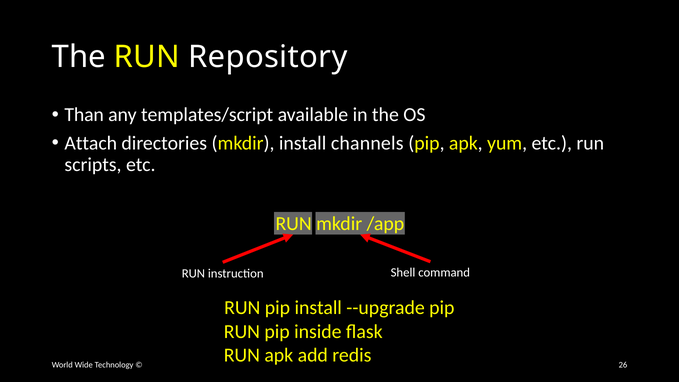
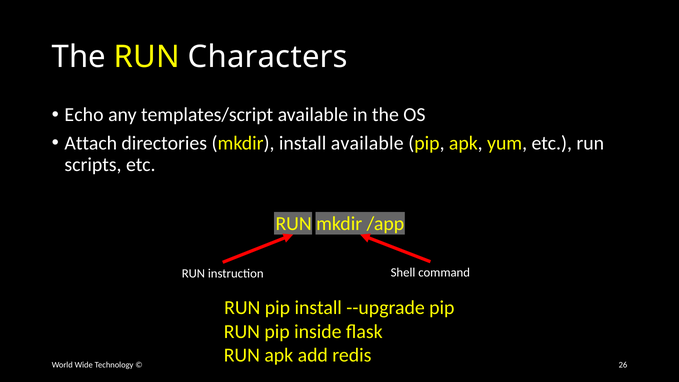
Repository: Repository -> Characters
Than: Than -> Echo
install channels: channels -> available
